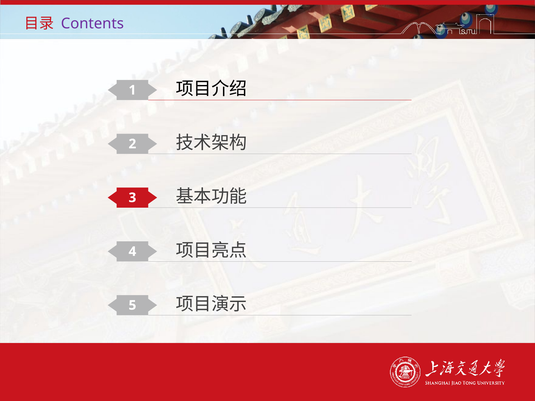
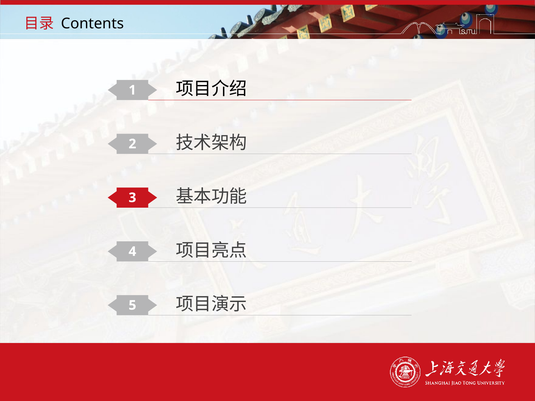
Contents colour: purple -> black
